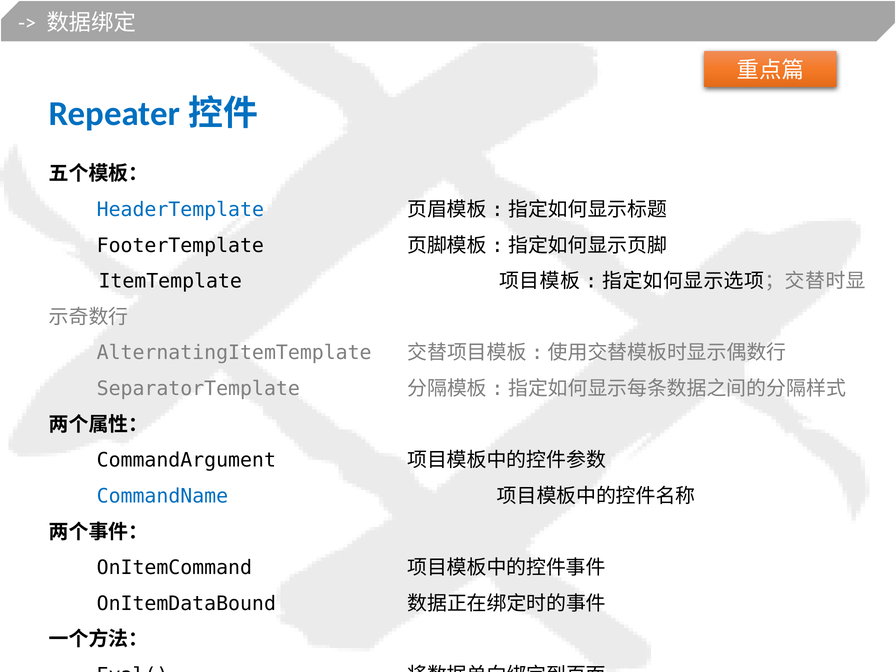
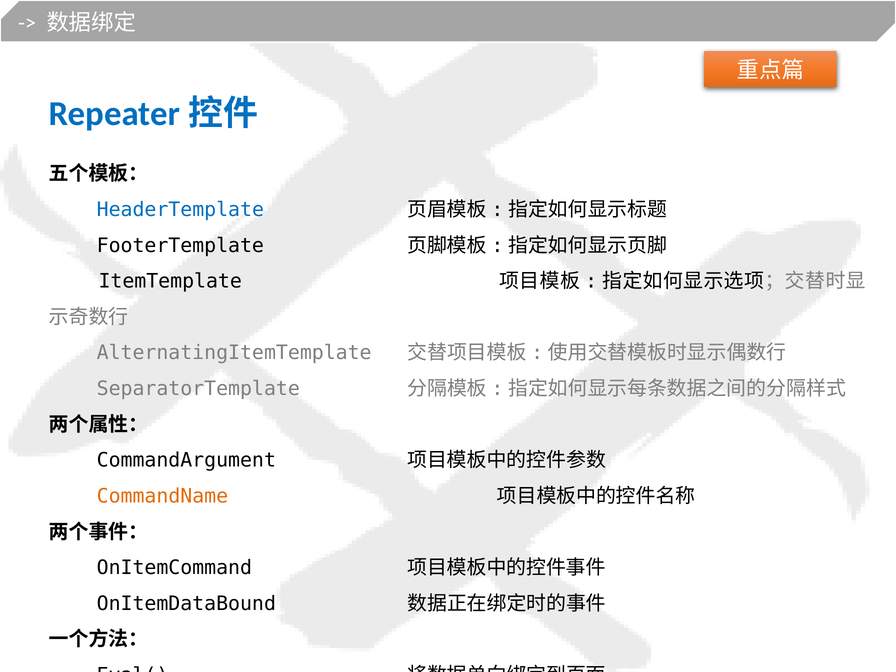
CommandName colour: blue -> orange
